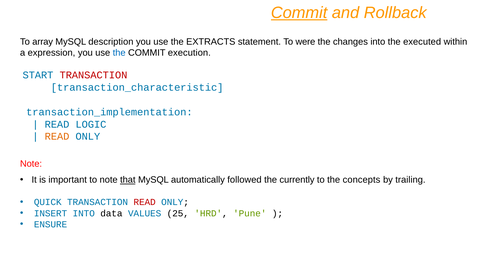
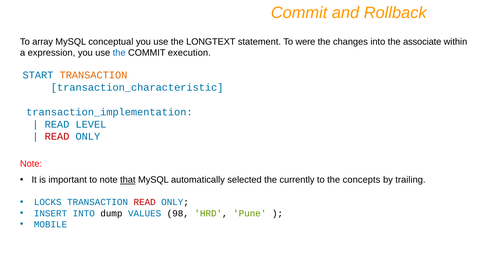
Commit at (299, 13) underline: present -> none
description: description -> conceptual
EXTRACTS: EXTRACTS -> LONGTEXT
executed: executed -> associate
TRANSACTION at (93, 75) colour: red -> orange
LOGIC: LOGIC -> LEVEL
READ at (57, 136) colour: orange -> red
followed: followed -> selected
QUICK: QUICK -> LOCKS
data: data -> dump
25: 25 -> 98
ENSURE: ENSURE -> MOBILE
